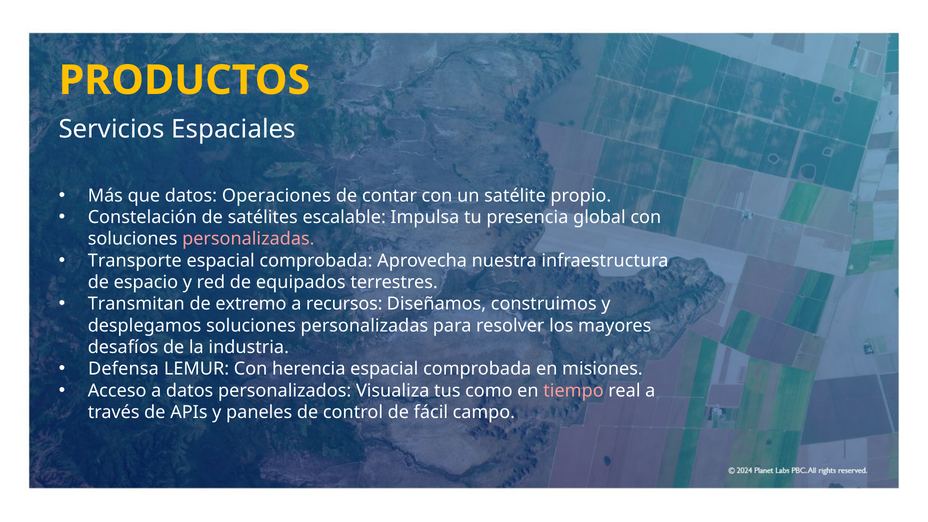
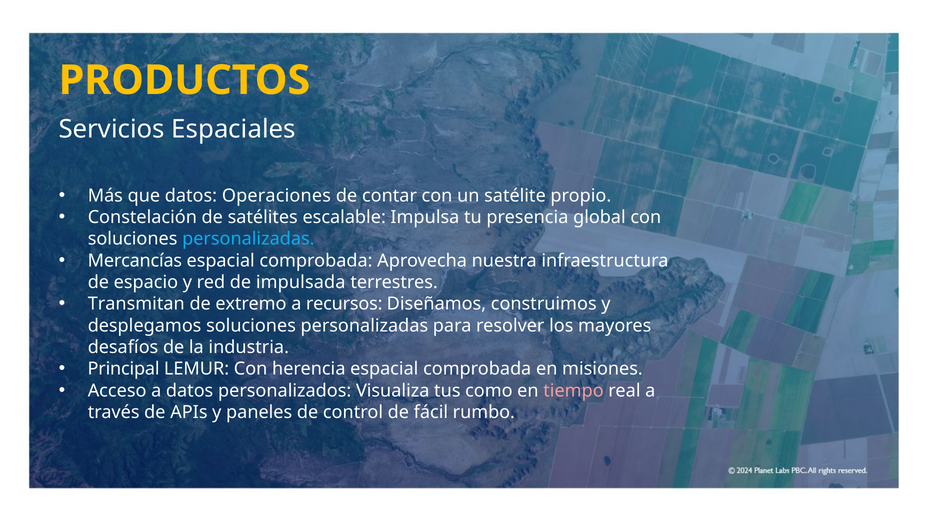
personalizadas at (248, 239) colour: pink -> light blue
Transporte: Transporte -> Mercancías
equipados: equipados -> impulsada
Defensa: Defensa -> Principal
campo: campo -> rumbo
